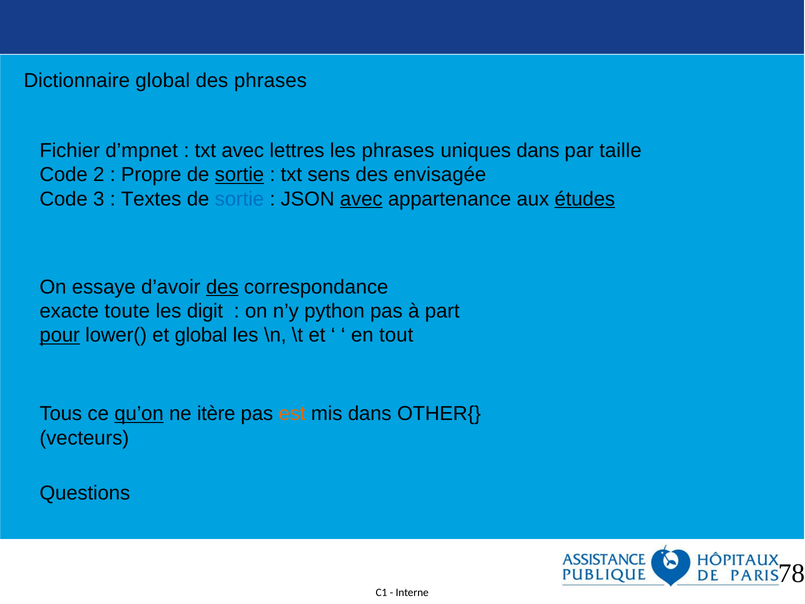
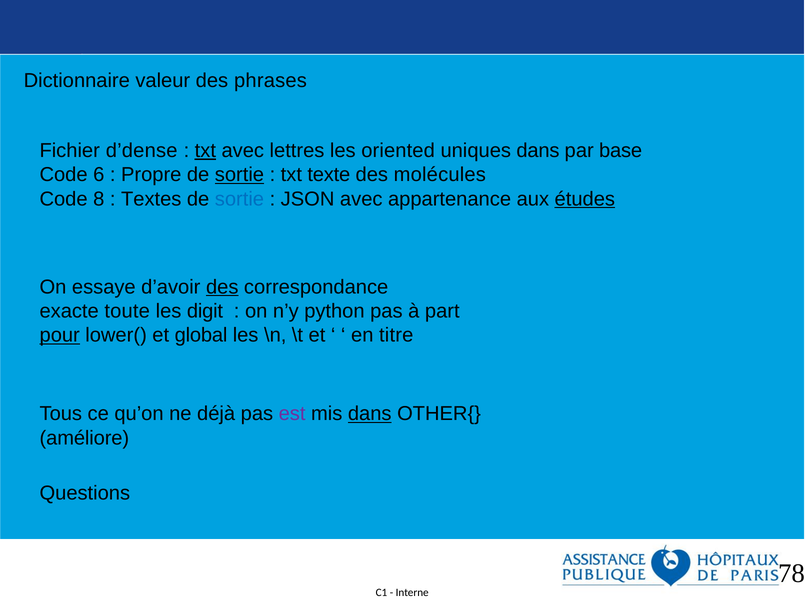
Dictionnaire global: global -> valeur
d’mpnet: d’mpnet -> d’dense
txt at (205, 151) underline: none -> present
les phrases: phrases -> oriented
taille: taille -> base
2: 2 -> 6
sens: sens -> texte
envisagée: envisagée -> molécules
3: 3 -> 8
avec at (361, 199) underline: present -> none
tout: tout -> titre
qu’on underline: present -> none
itère: itère -> déjà
est colour: orange -> purple
dans at (370, 414) underline: none -> present
vecteurs: vecteurs -> améliore
